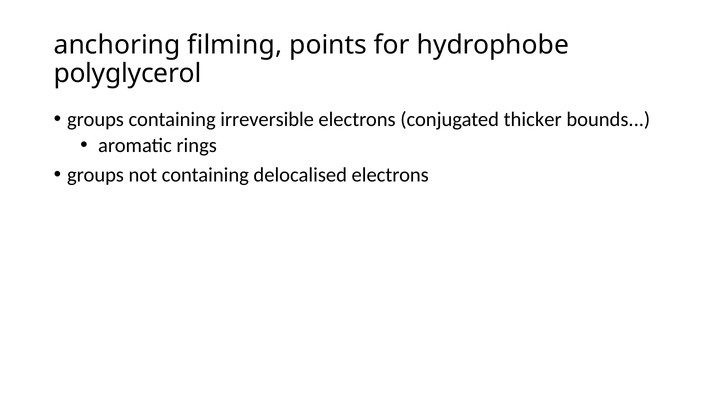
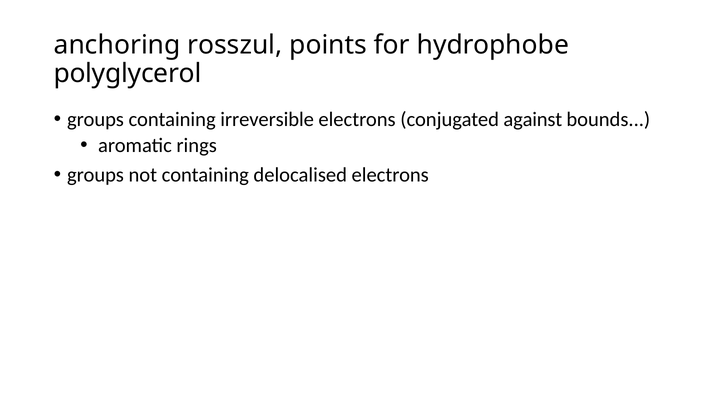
filming: filming -> rosszul
thicker: thicker -> against
